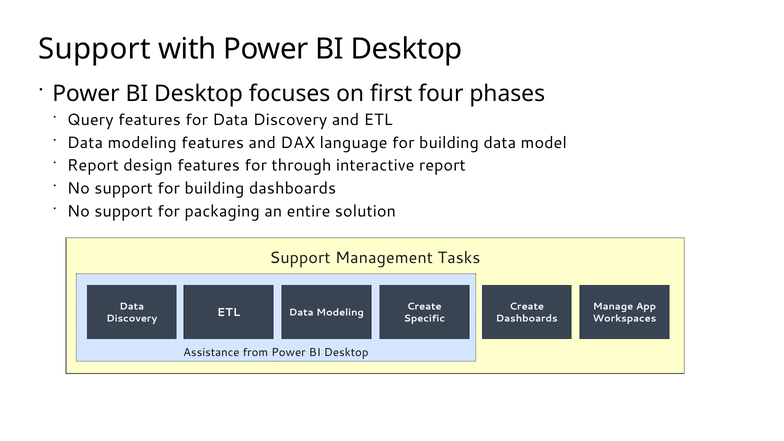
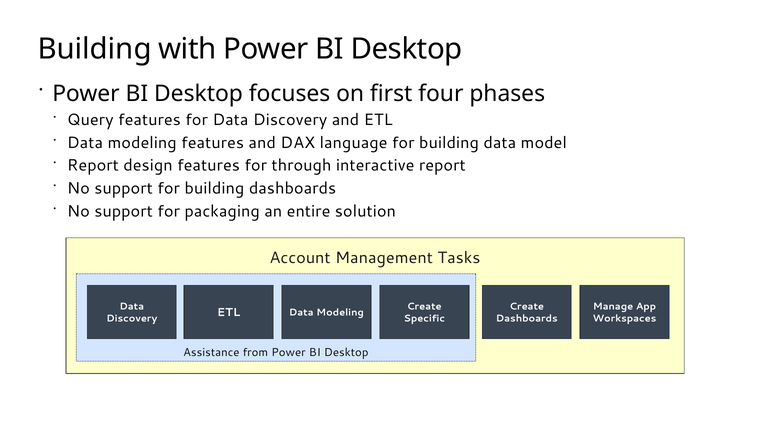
Support at (95, 49): Support -> Building
Support at (300, 258): Support -> Account
